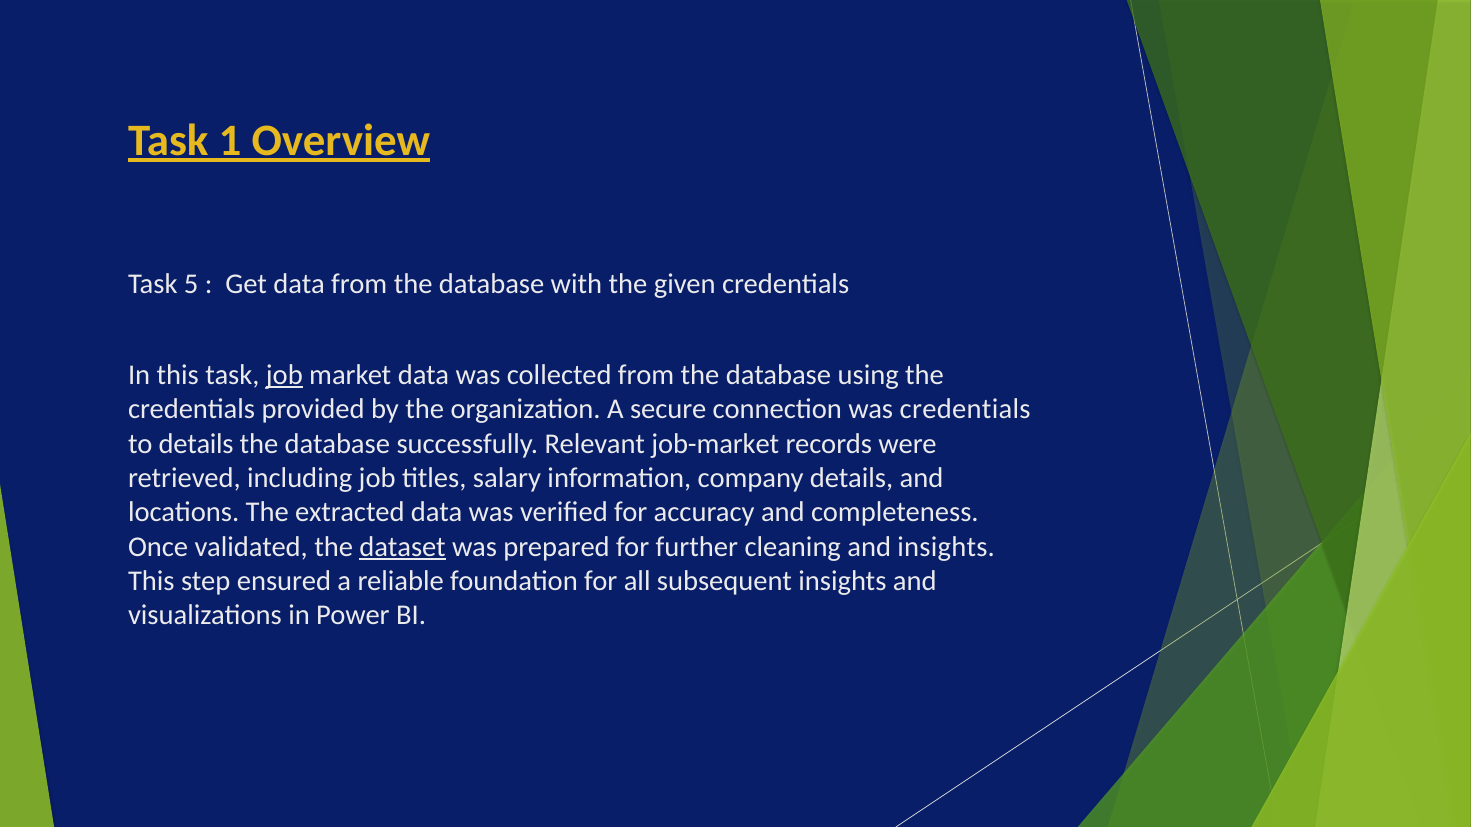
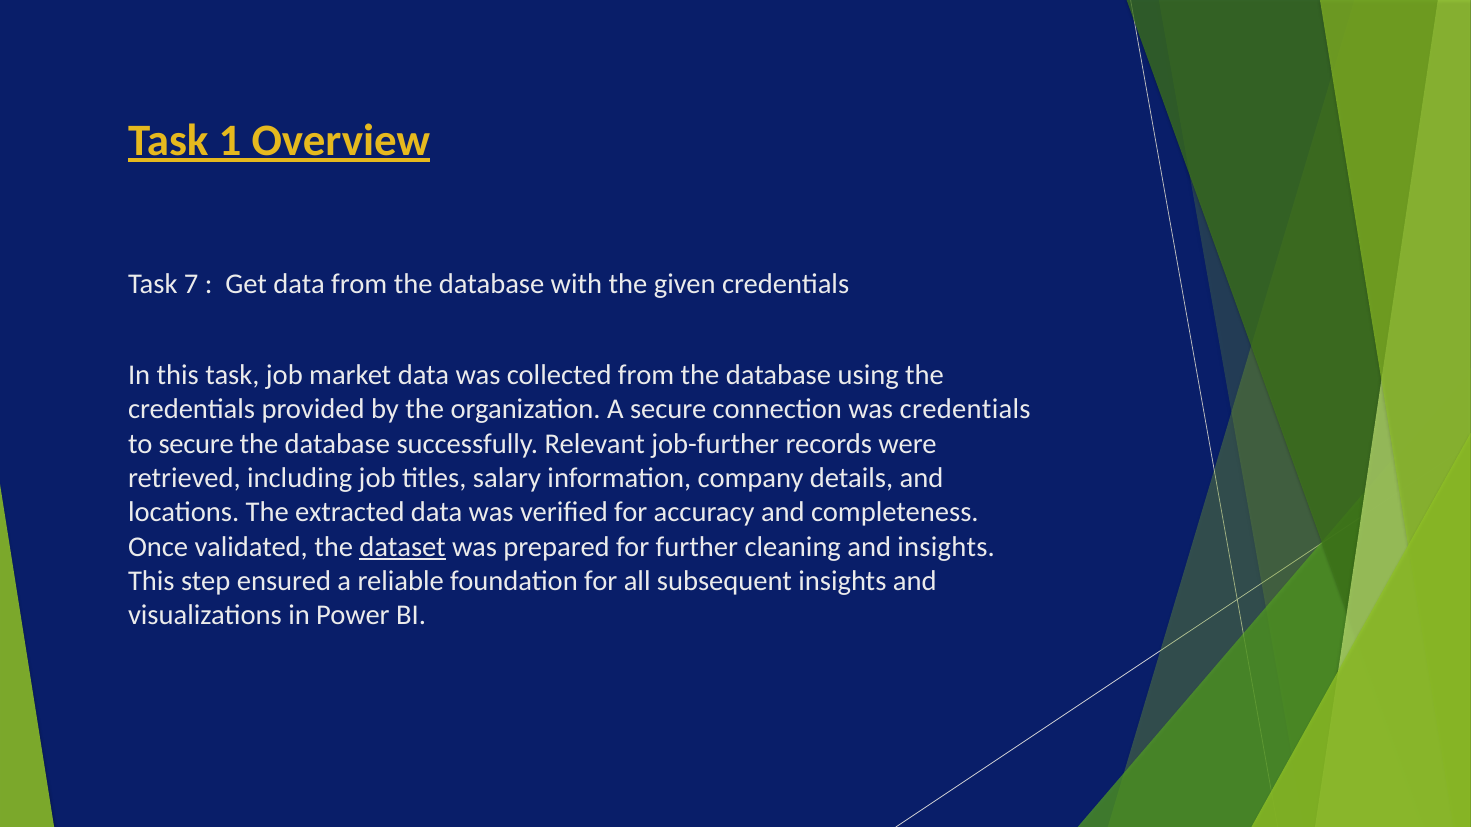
5: 5 -> 7
job at (284, 375) underline: present -> none
to details: details -> secure
job-market: job-market -> job-further
